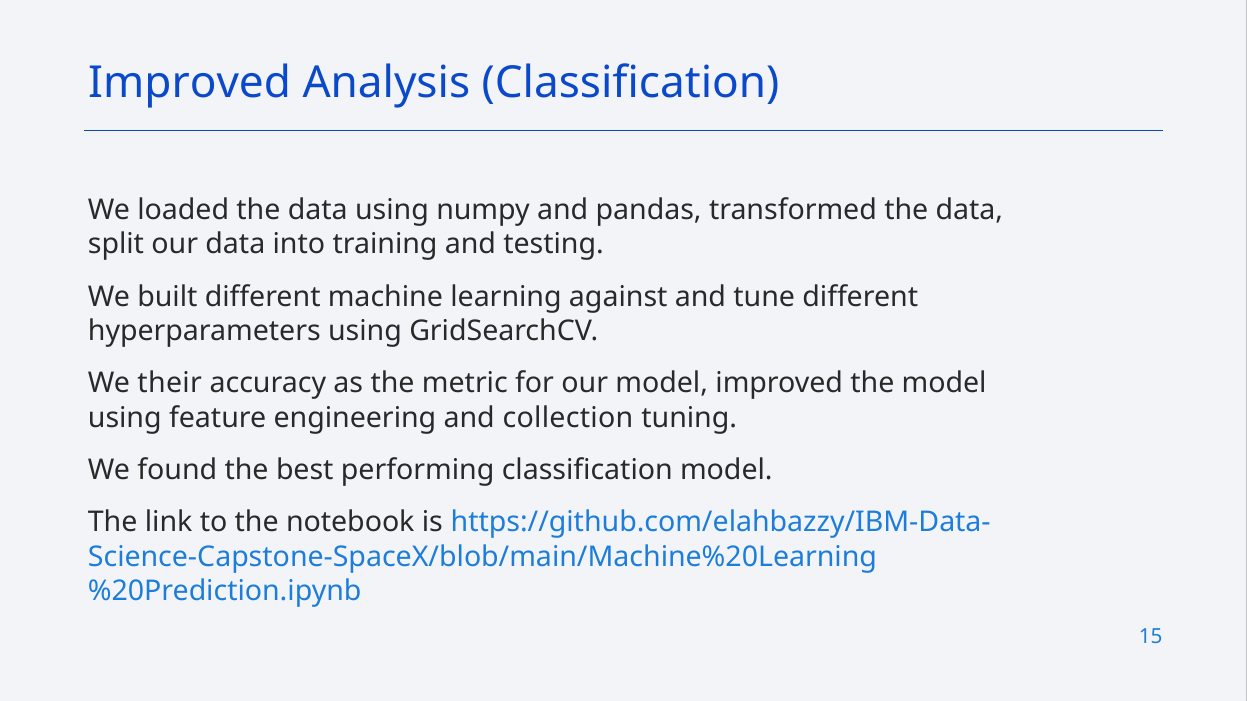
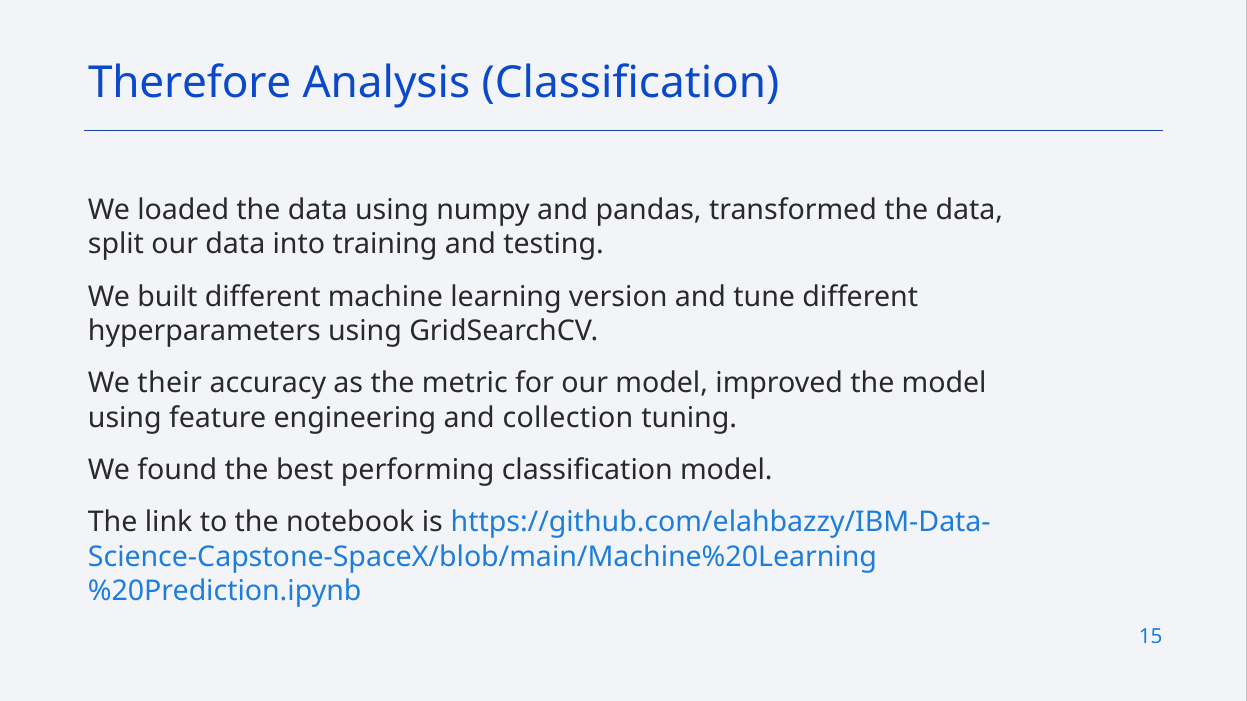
Improved at (190, 83): Improved -> Therefore
against: against -> version
